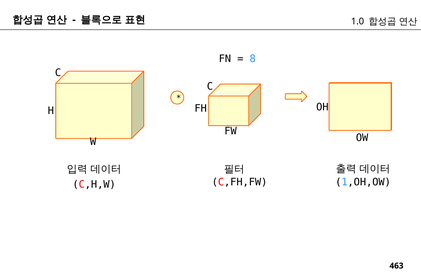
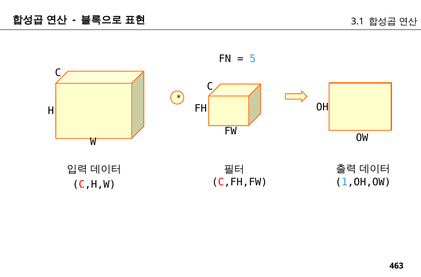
1.0: 1.0 -> 3.1
8: 8 -> 5
